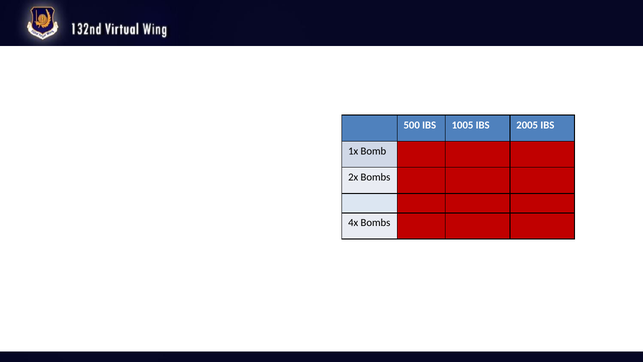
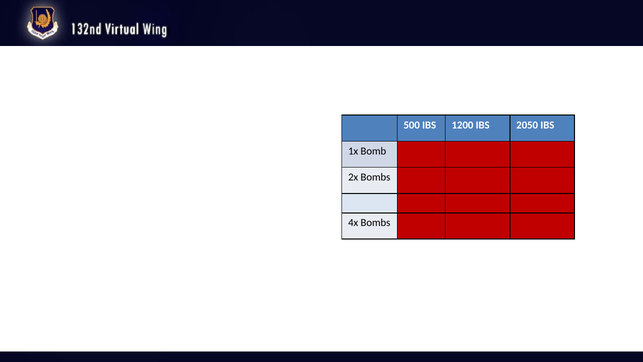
1005: 1005 -> 1200
2005: 2005 -> 2050
